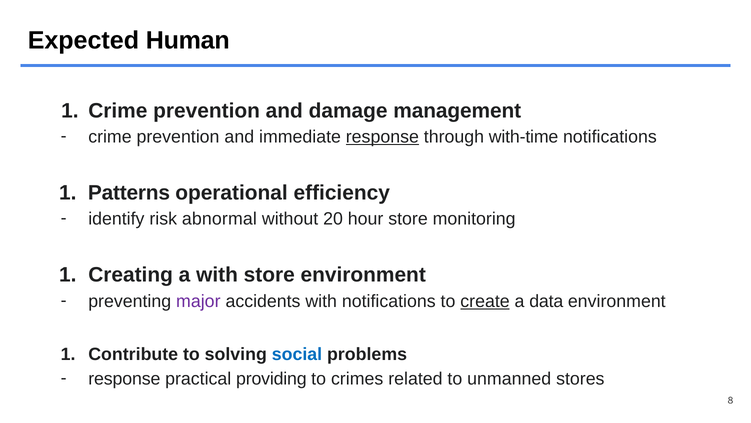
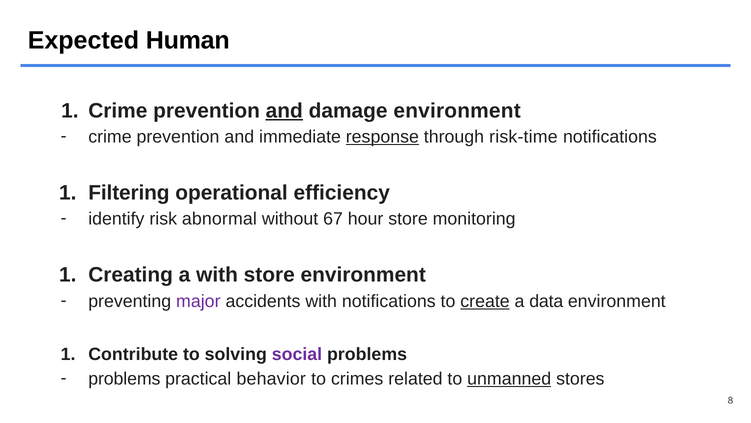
and at (284, 111) underline: none -> present
damage management: management -> environment
with-time: with-time -> risk-time
Patterns: Patterns -> Filtering
20: 20 -> 67
social colour: blue -> purple
response at (124, 379): response -> problems
providing: providing -> behavior
unmanned underline: none -> present
